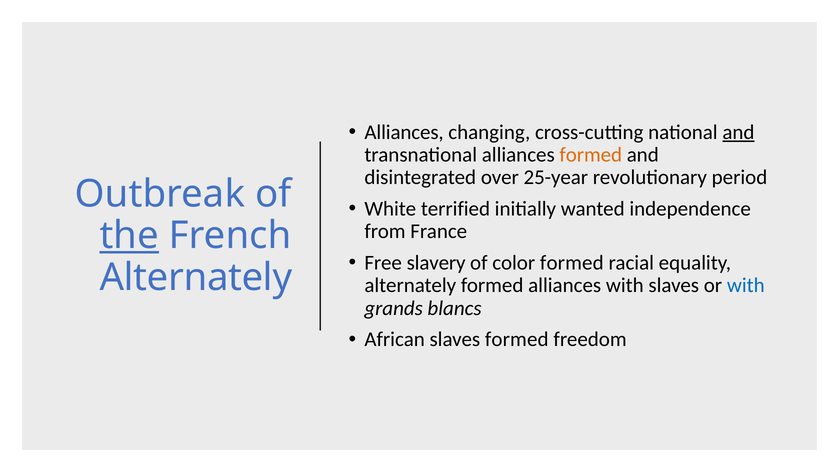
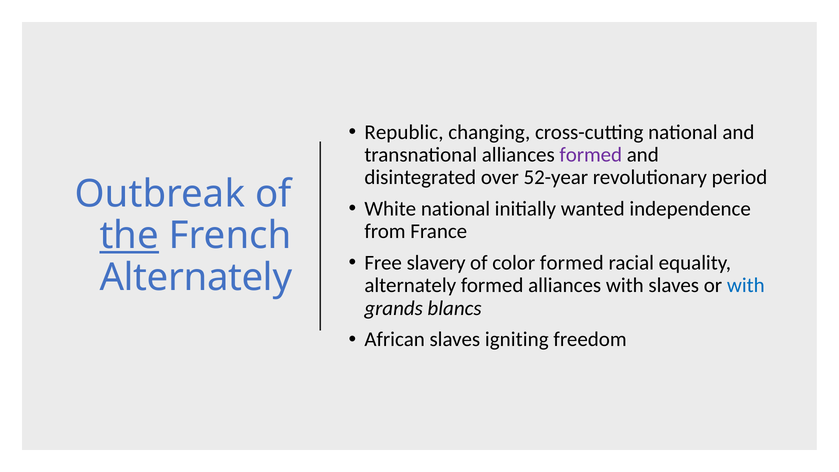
Alliances at (404, 132): Alliances -> Republic
and at (738, 132) underline: present -> none
formed at (591, 155) colour: orange -> purple
25-year: 25-year -> 52-year
White terrified: terrified -> national
slaves formed: formed -> igniting
